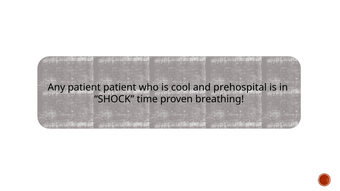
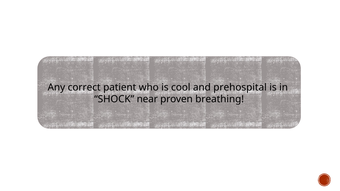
Any patient: patient -> correct
time: time -> near
